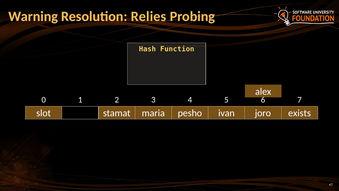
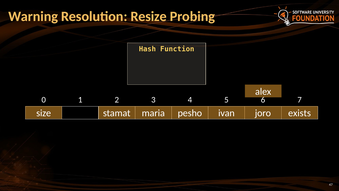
Relies: Relies -> Resize
slot: slot -> size
